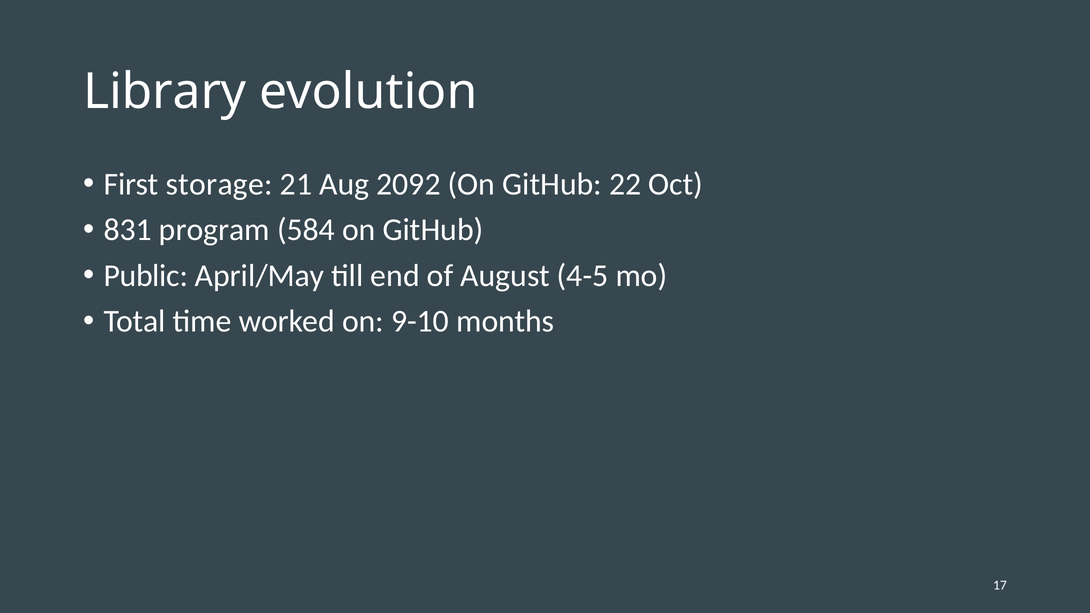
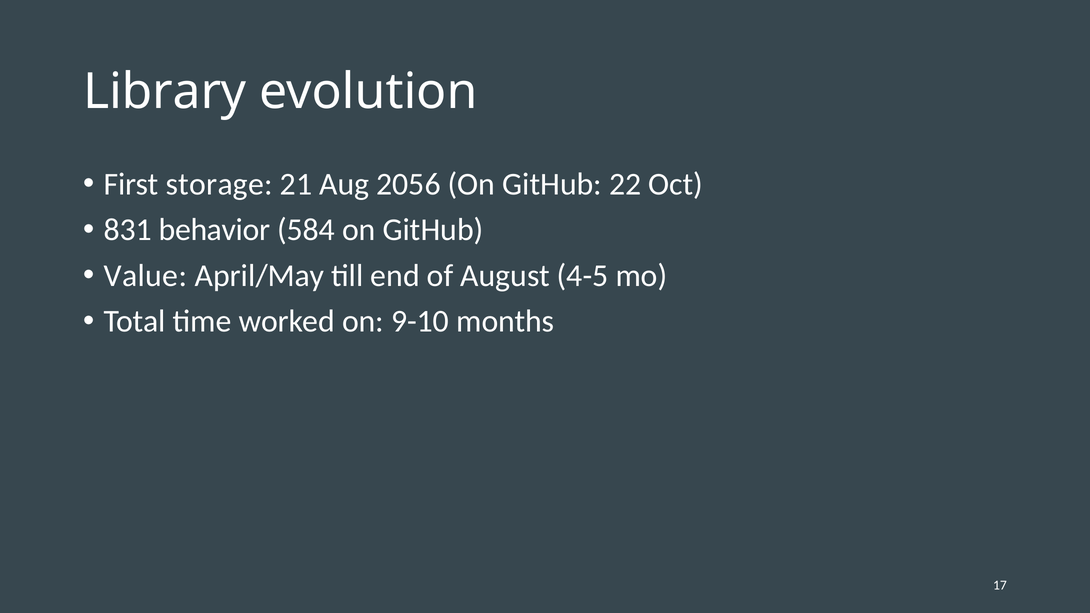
2092: 2092 -> 2056
program: program -> behavior
Public: Public -> Value
